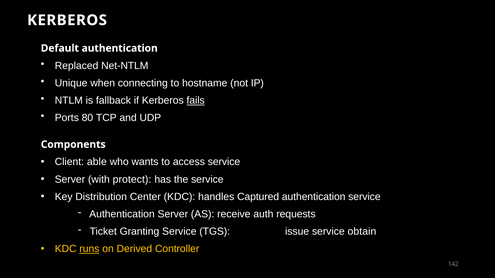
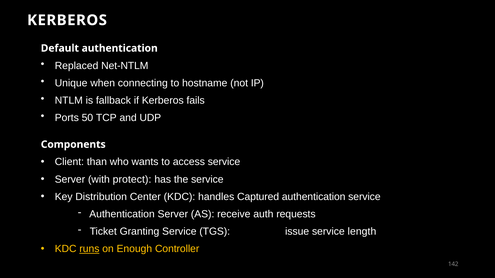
fails underline: present -> none
80: 80 -> 50
able: able -> than
obtain: obtain -> length
Derived: Derived -> Enough
